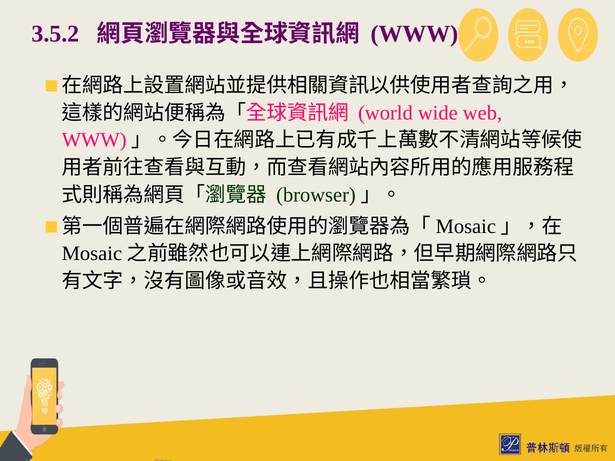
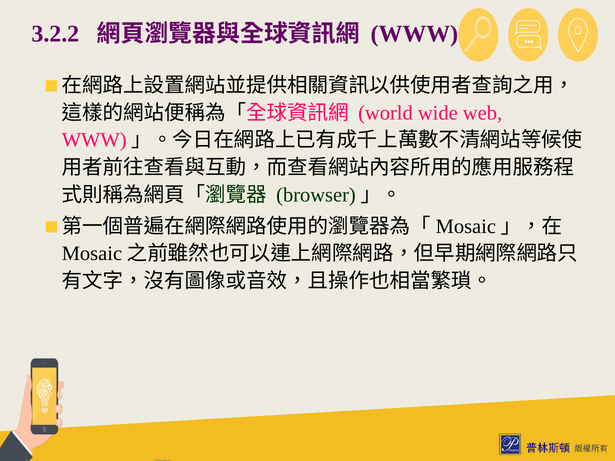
3.5.2: 3.5.2 -> 3.2.2
